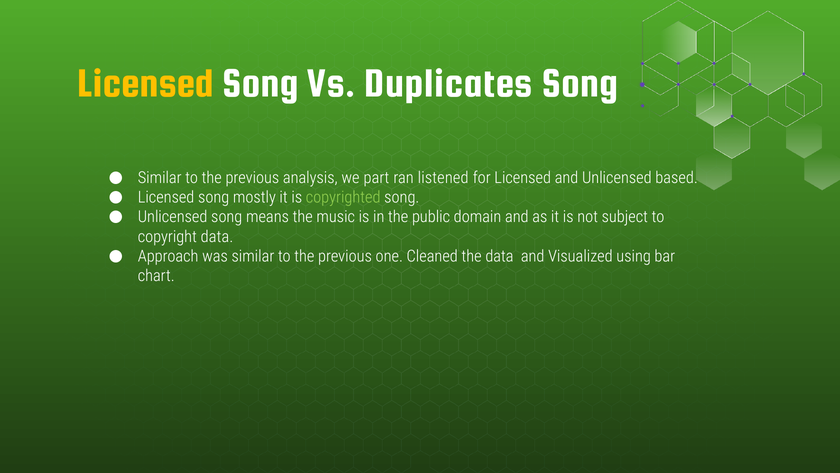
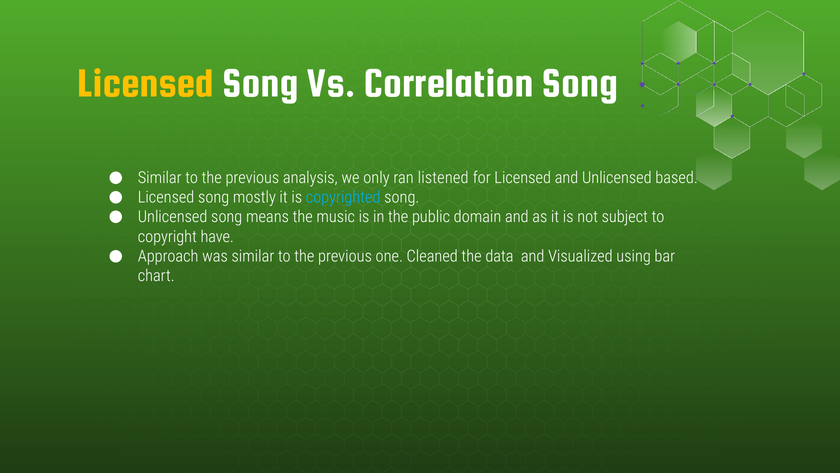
Duplicates: Duplicates -> Correlation
part: part -> only
copyrighted colour: light green -> light blue
copyright data: data -> have
